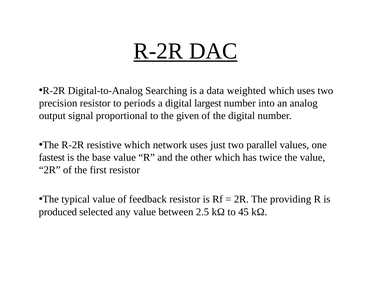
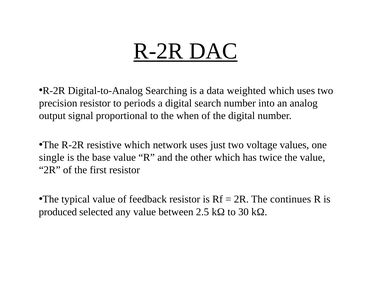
largest: largest -> search
given: given -> when
parallel: parallel -> voltage
fastest: fastest -> single
providing: providing -> continues
45: 45 -> 30
